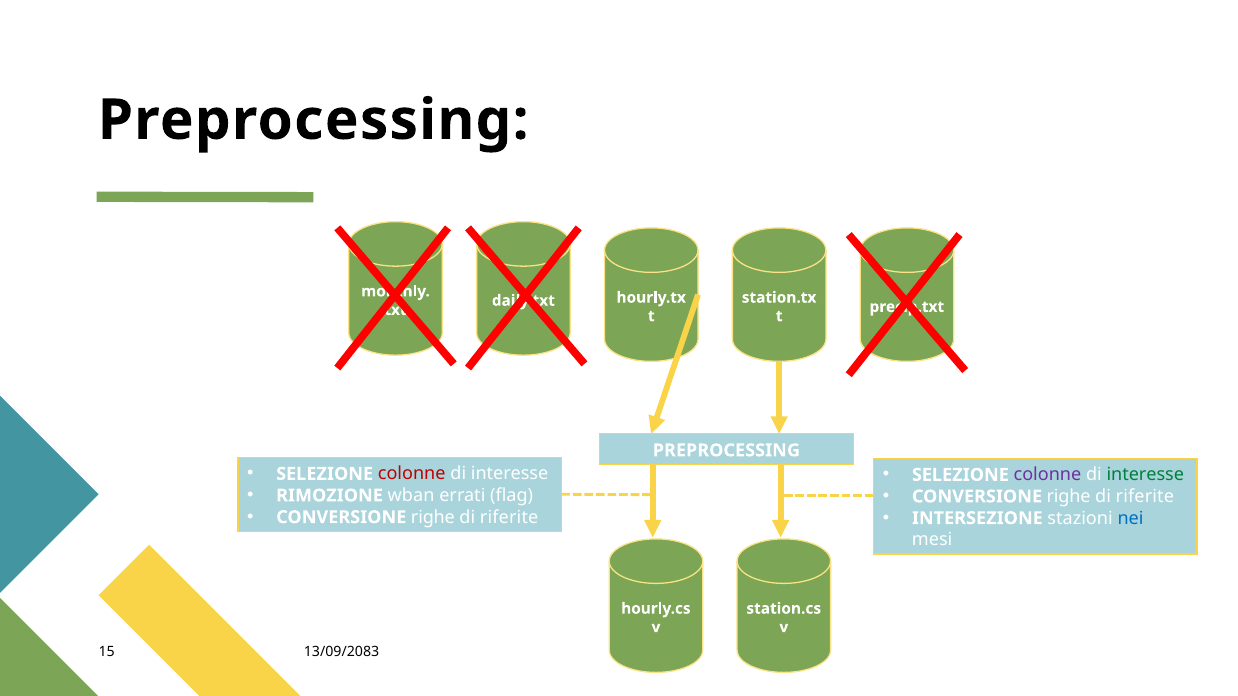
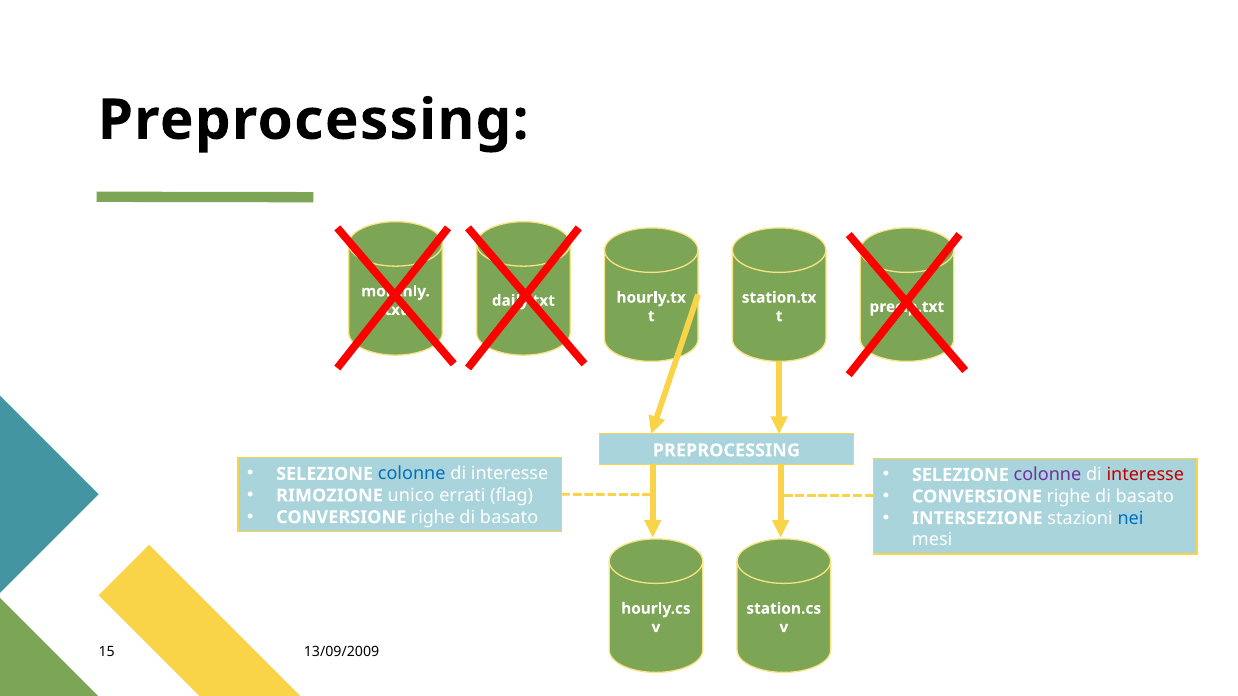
colonne at (412, 474) colour: red -> blue
interesse at (1145, 475) colour: green -> red
wban: wban -> unico
riferite at (1145, 497): riferite -> basato
riferite at (509, 517): riferite -> basato
13/09/2083: 13/09/2083 -> 13/09/2009
